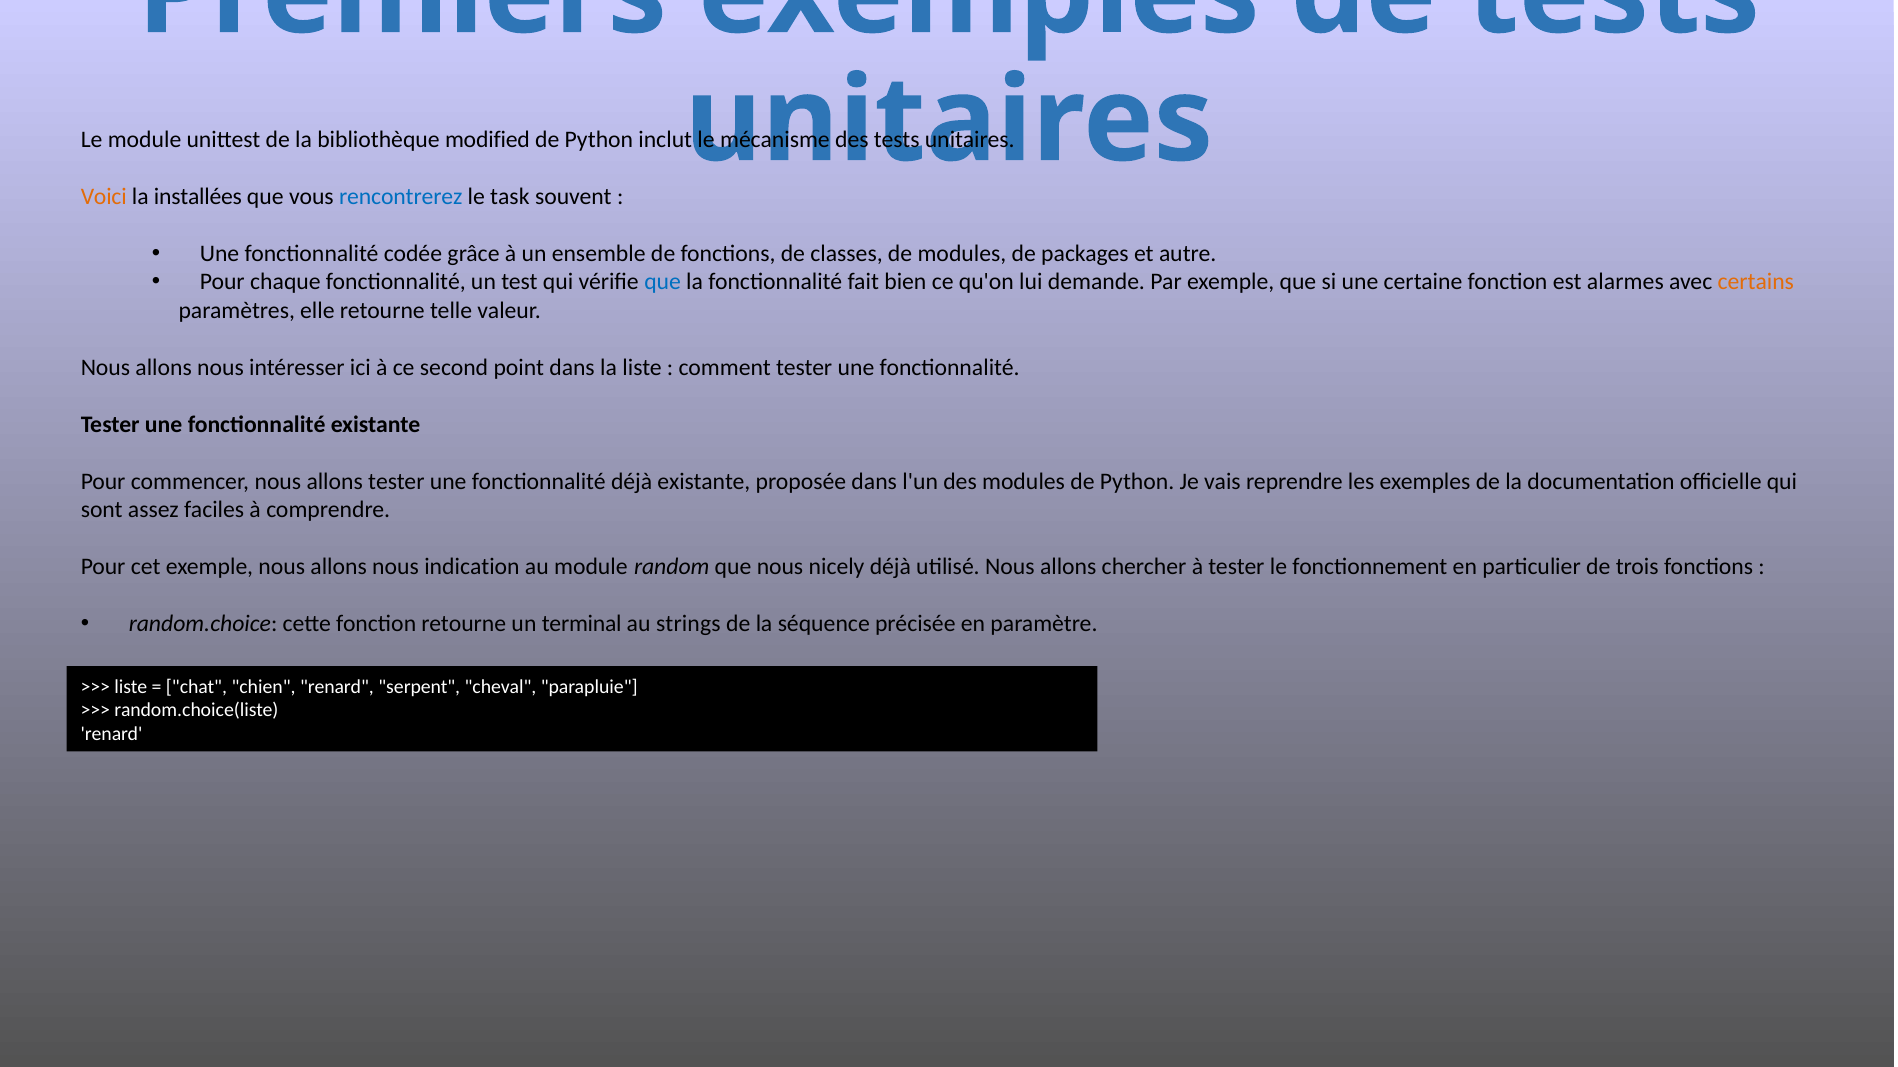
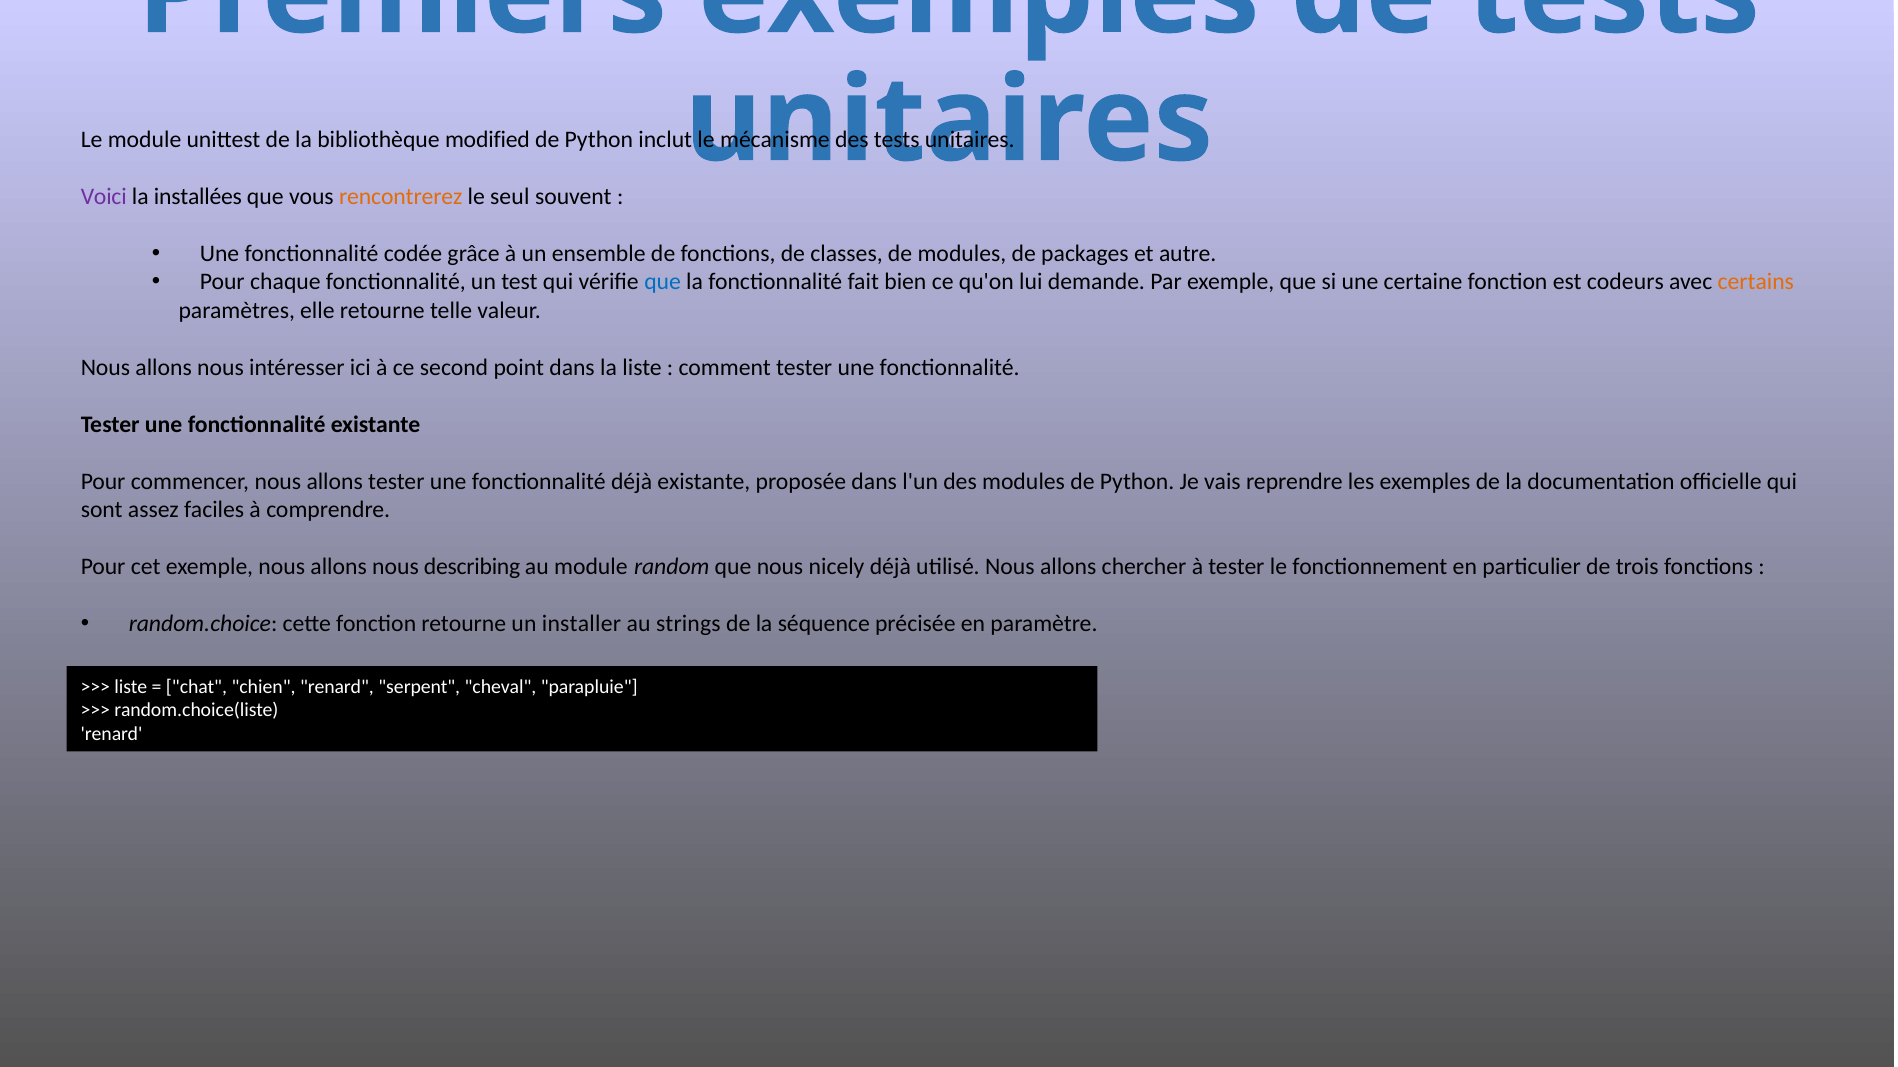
Voici colour: orange -> purple
rencontrerez colour: blue -> orange
task: task -> seul
alarmes: alarmes -> codeurs
indication: indication -> describing
terminal: terminal -> installer
